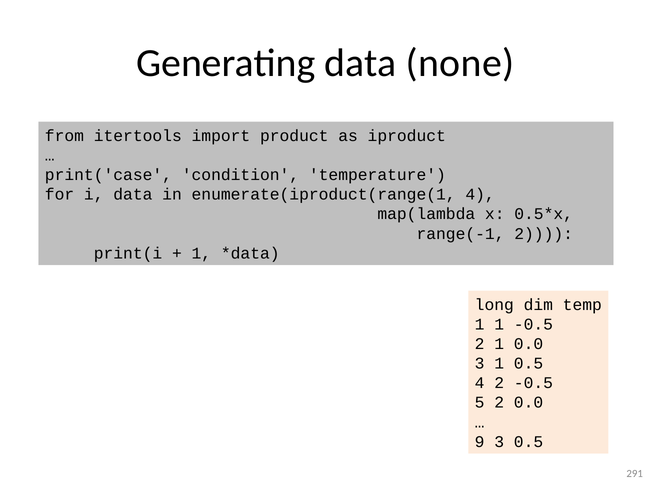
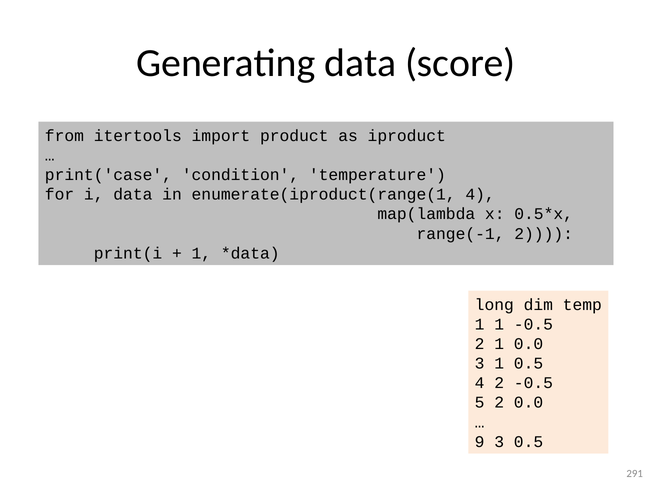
none: none -> score
